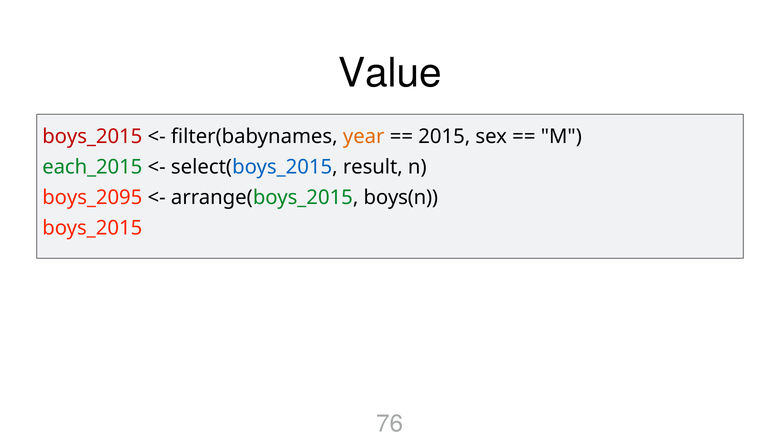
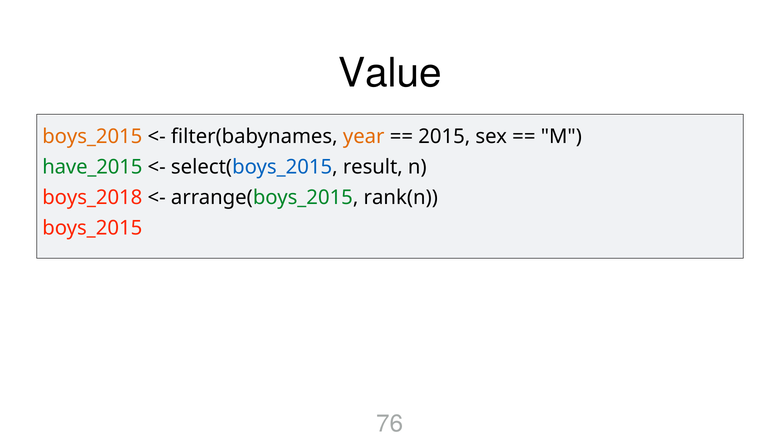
boys_2015 at (92, 136) colour: red -> orange
each_2015: each_2015 -> have_2015
boys_2095: boys_2095 -> boys_2018
boys(n: boys(n -> rank(n
